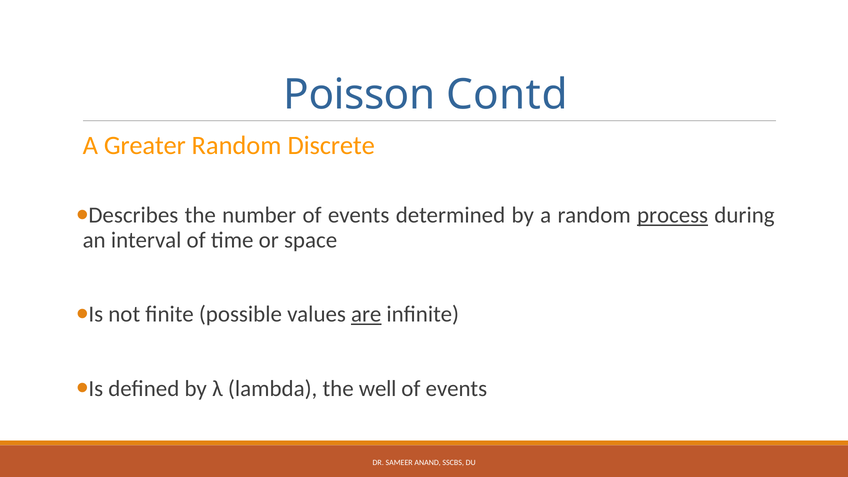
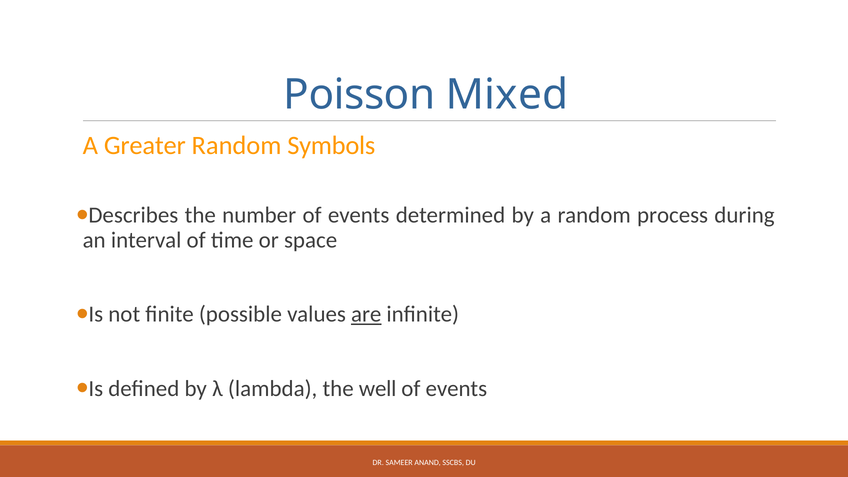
Contd: Contd -> Mixed
Discrete: Discrete -> Symbols
process underline: present -> none
